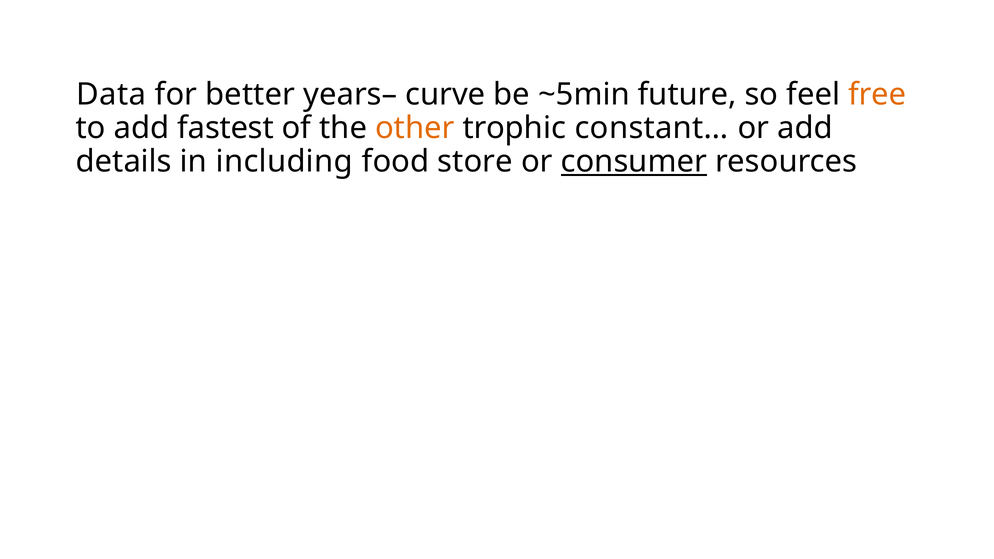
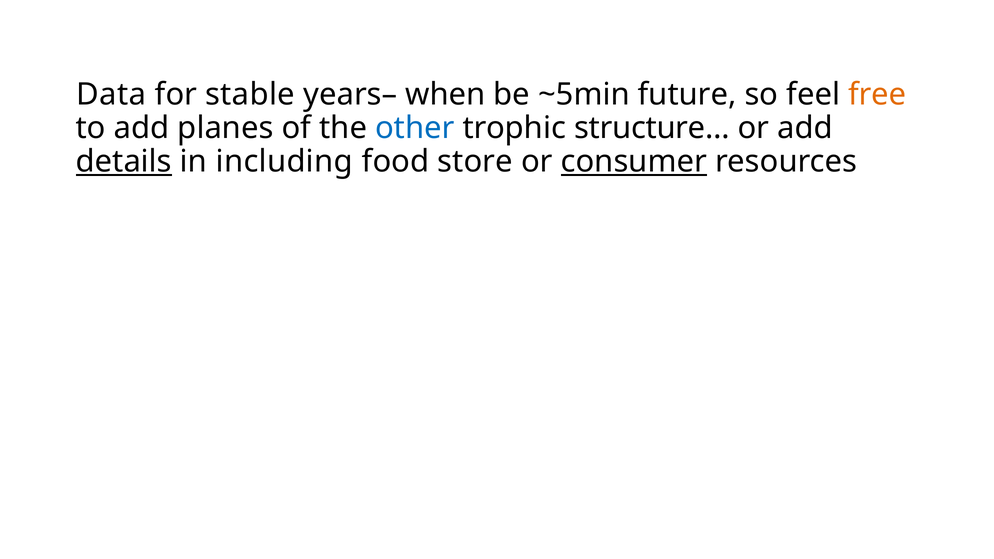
better: better -> stable
curve: curve -> when
fastest: fastest -> planes
other colour: orange -> blue
constant…: constant… -> structure…
details underline: none -> present
